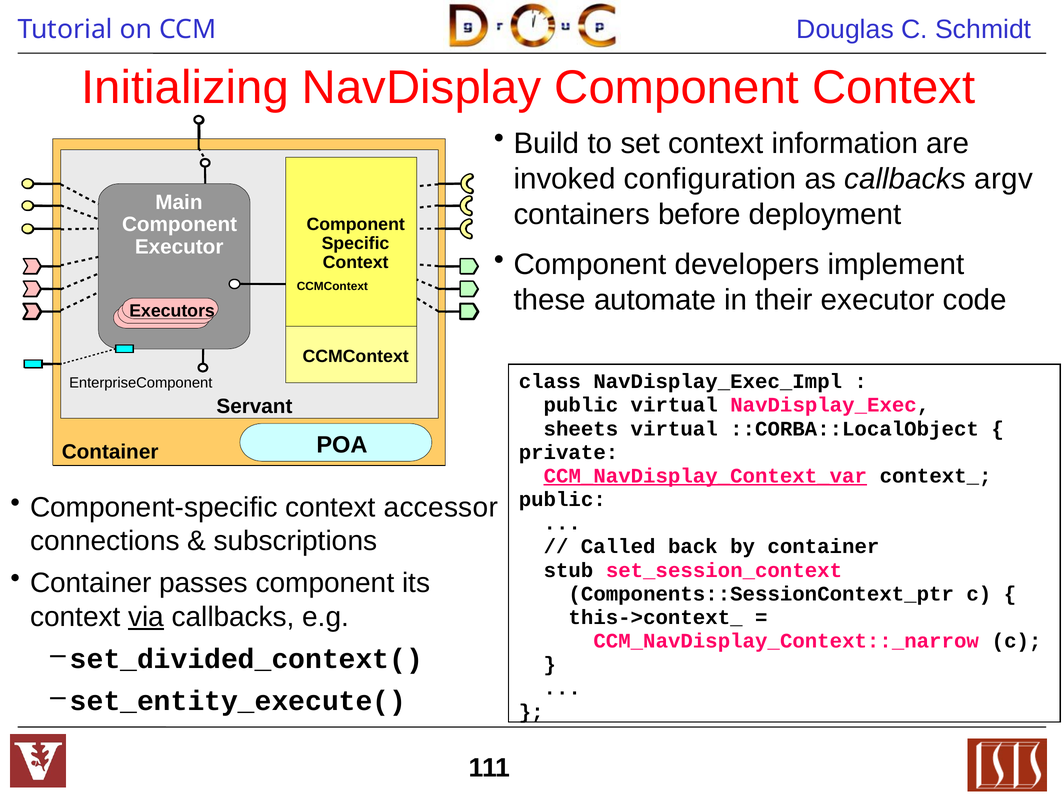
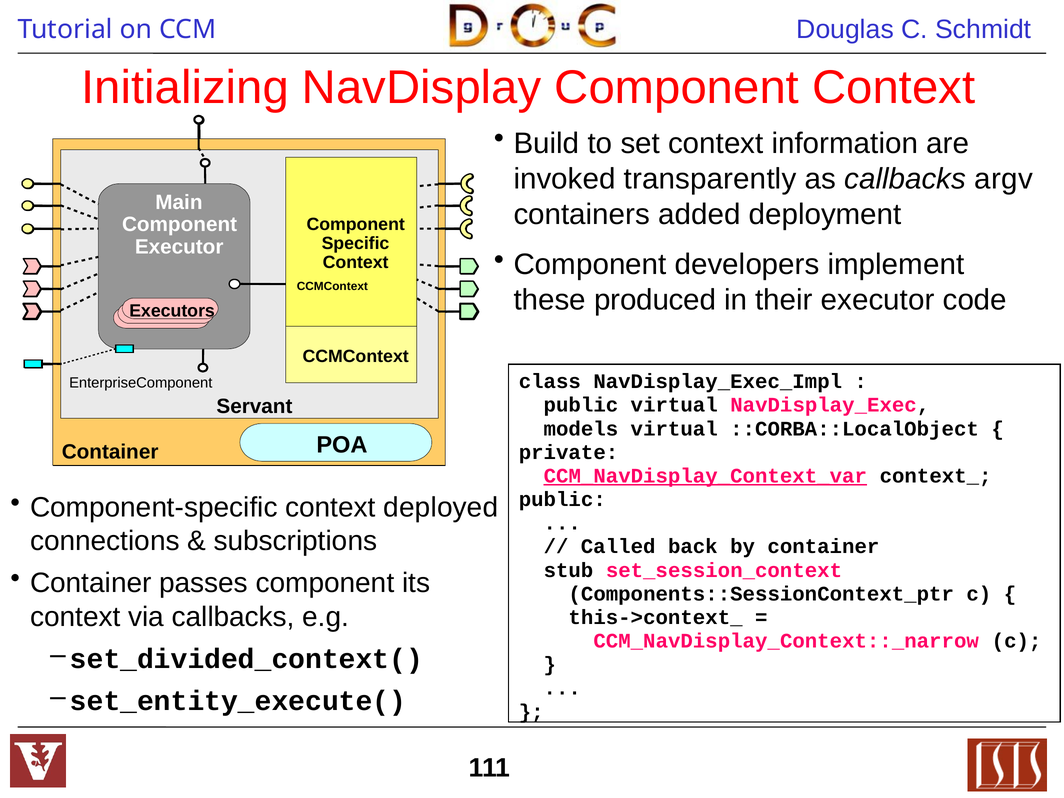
configuration: configuration -> transparently
before: before -> added
automate: automate -> produced
sheets: sheets -> models
accessor: accessor -> deployed
via underline: present -> none
